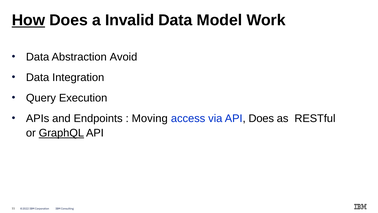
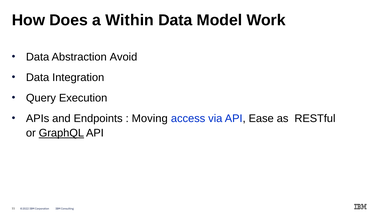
How underline: present -> none
Invalid: Invalid -> Within
API Does: Does -> Ease
